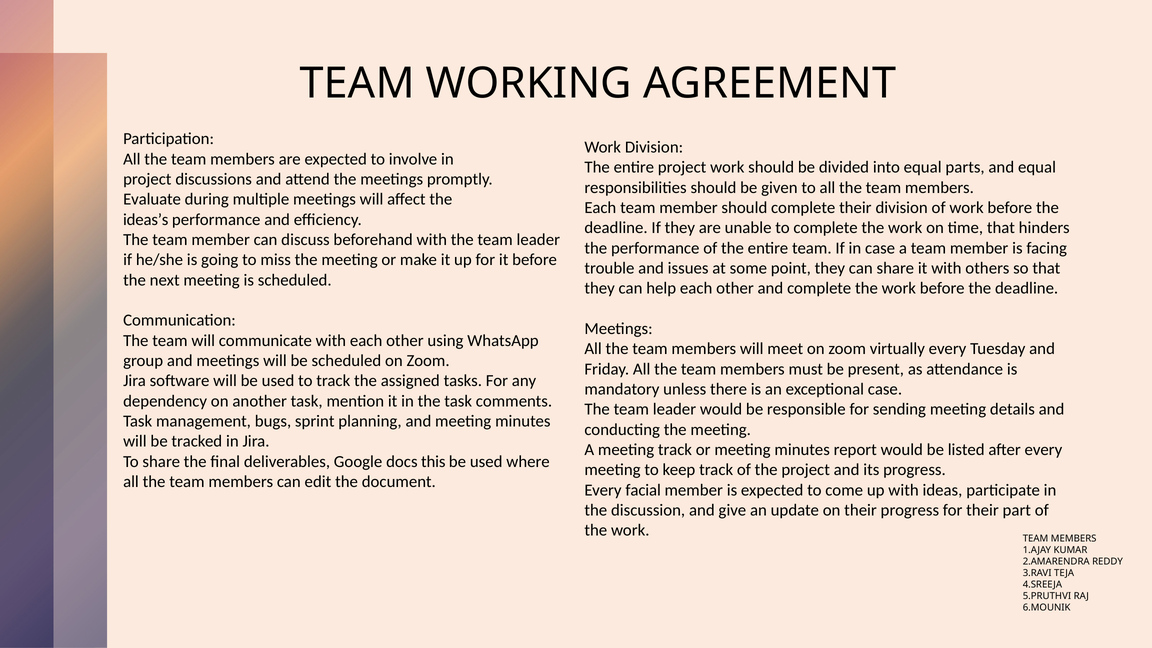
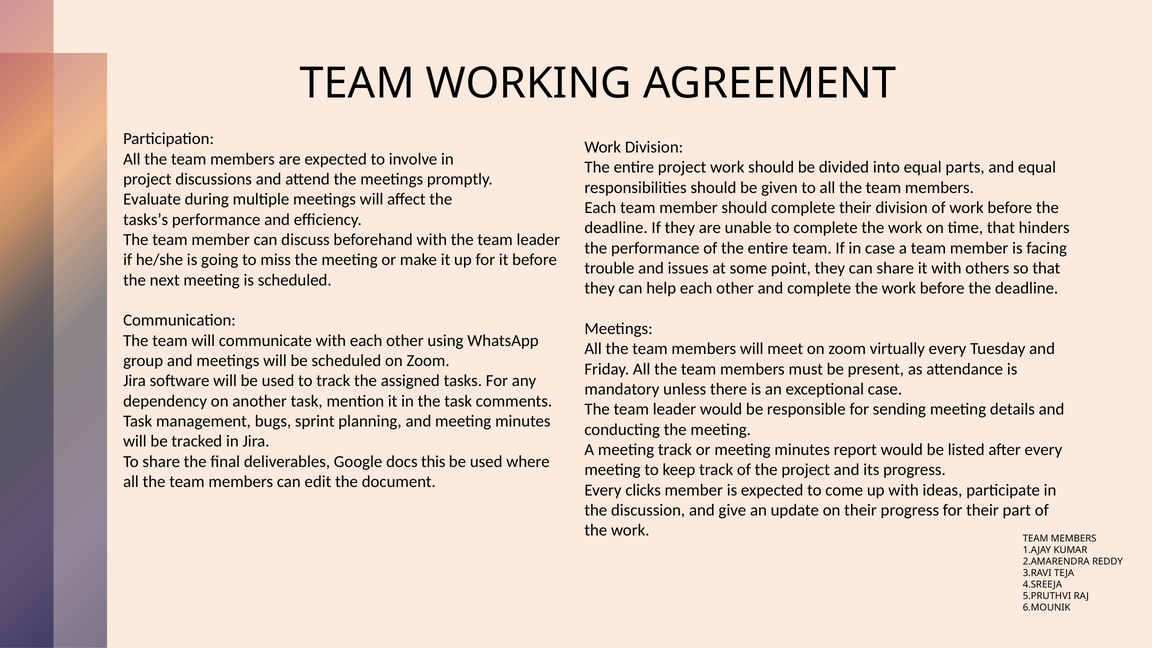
ideas’s: ideas’s -> tasks’s
facial: facial -> clicks
